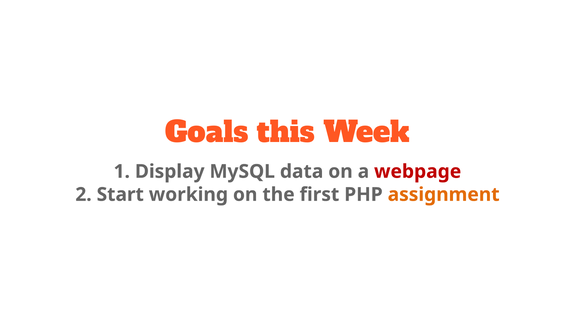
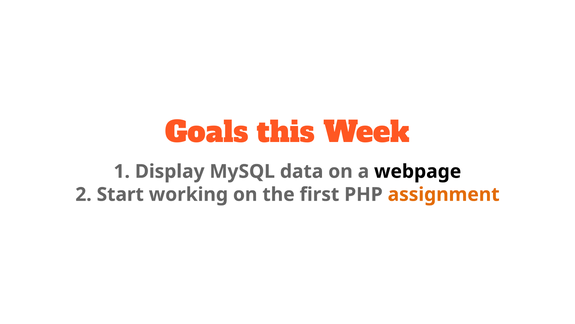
webpage colour: red -> black
